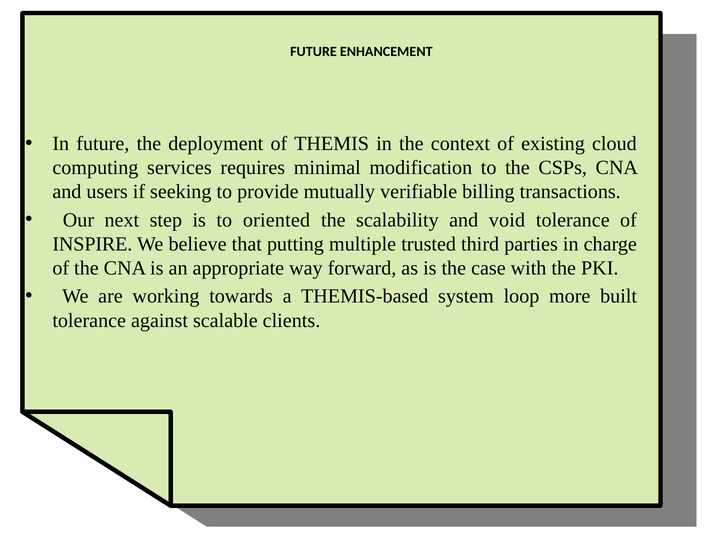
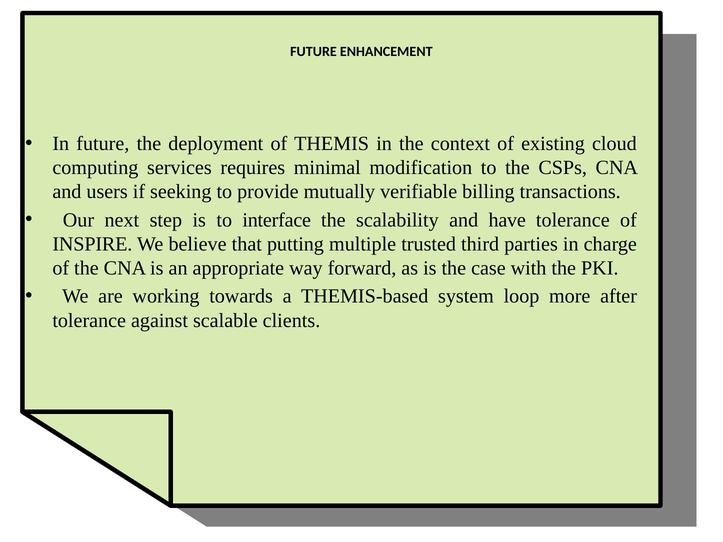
oriented: oriented -> interface
void: void -> have
built: built -> after
